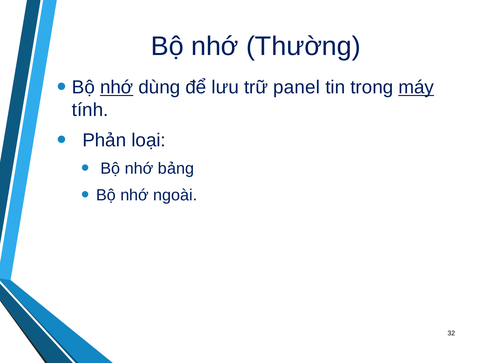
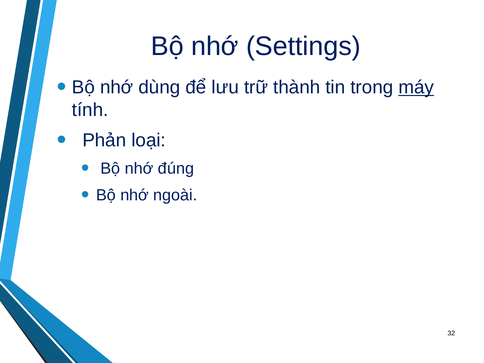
Thường: Thường -> Settings
nhớ at (117, 87) underline: present -> none
panel: panel -> thành
bảng: bảng -> đúng
